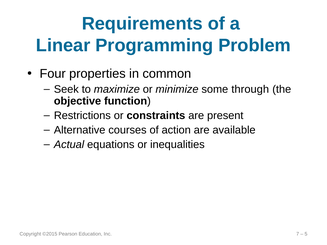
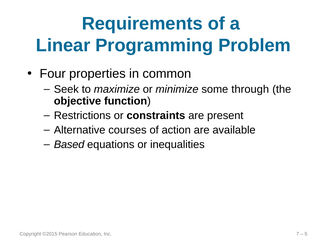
Actual: Actual -> Based
